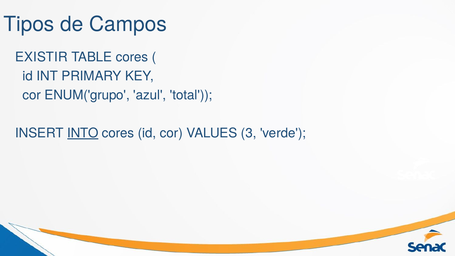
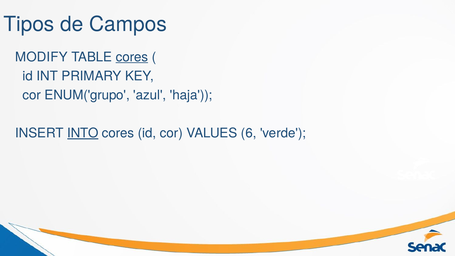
EXISTIR: EXISTIR -> MODIFY
cores at (132, 57) underline: none -> present
total: total -> haja
3: 3 -> 6
